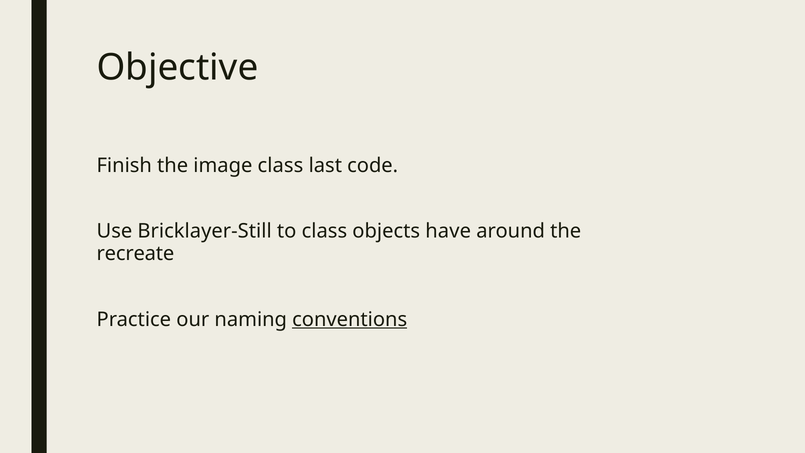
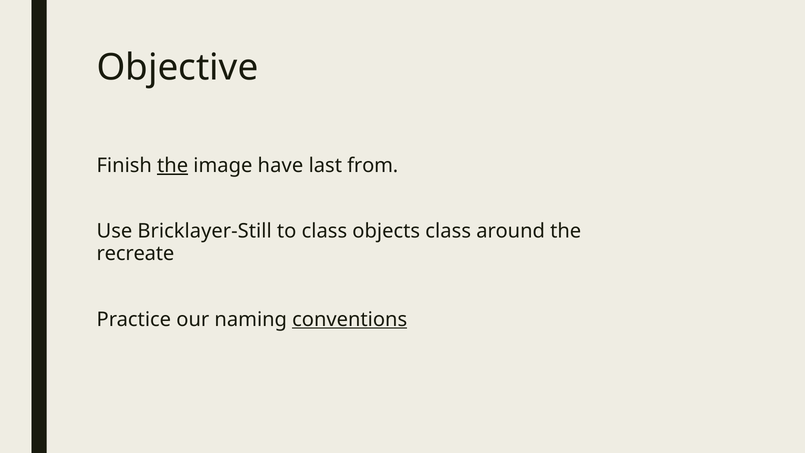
the at (173, 165) underline: none -> present
image class: class -> have
code: code -> from
objects have: have -> class
